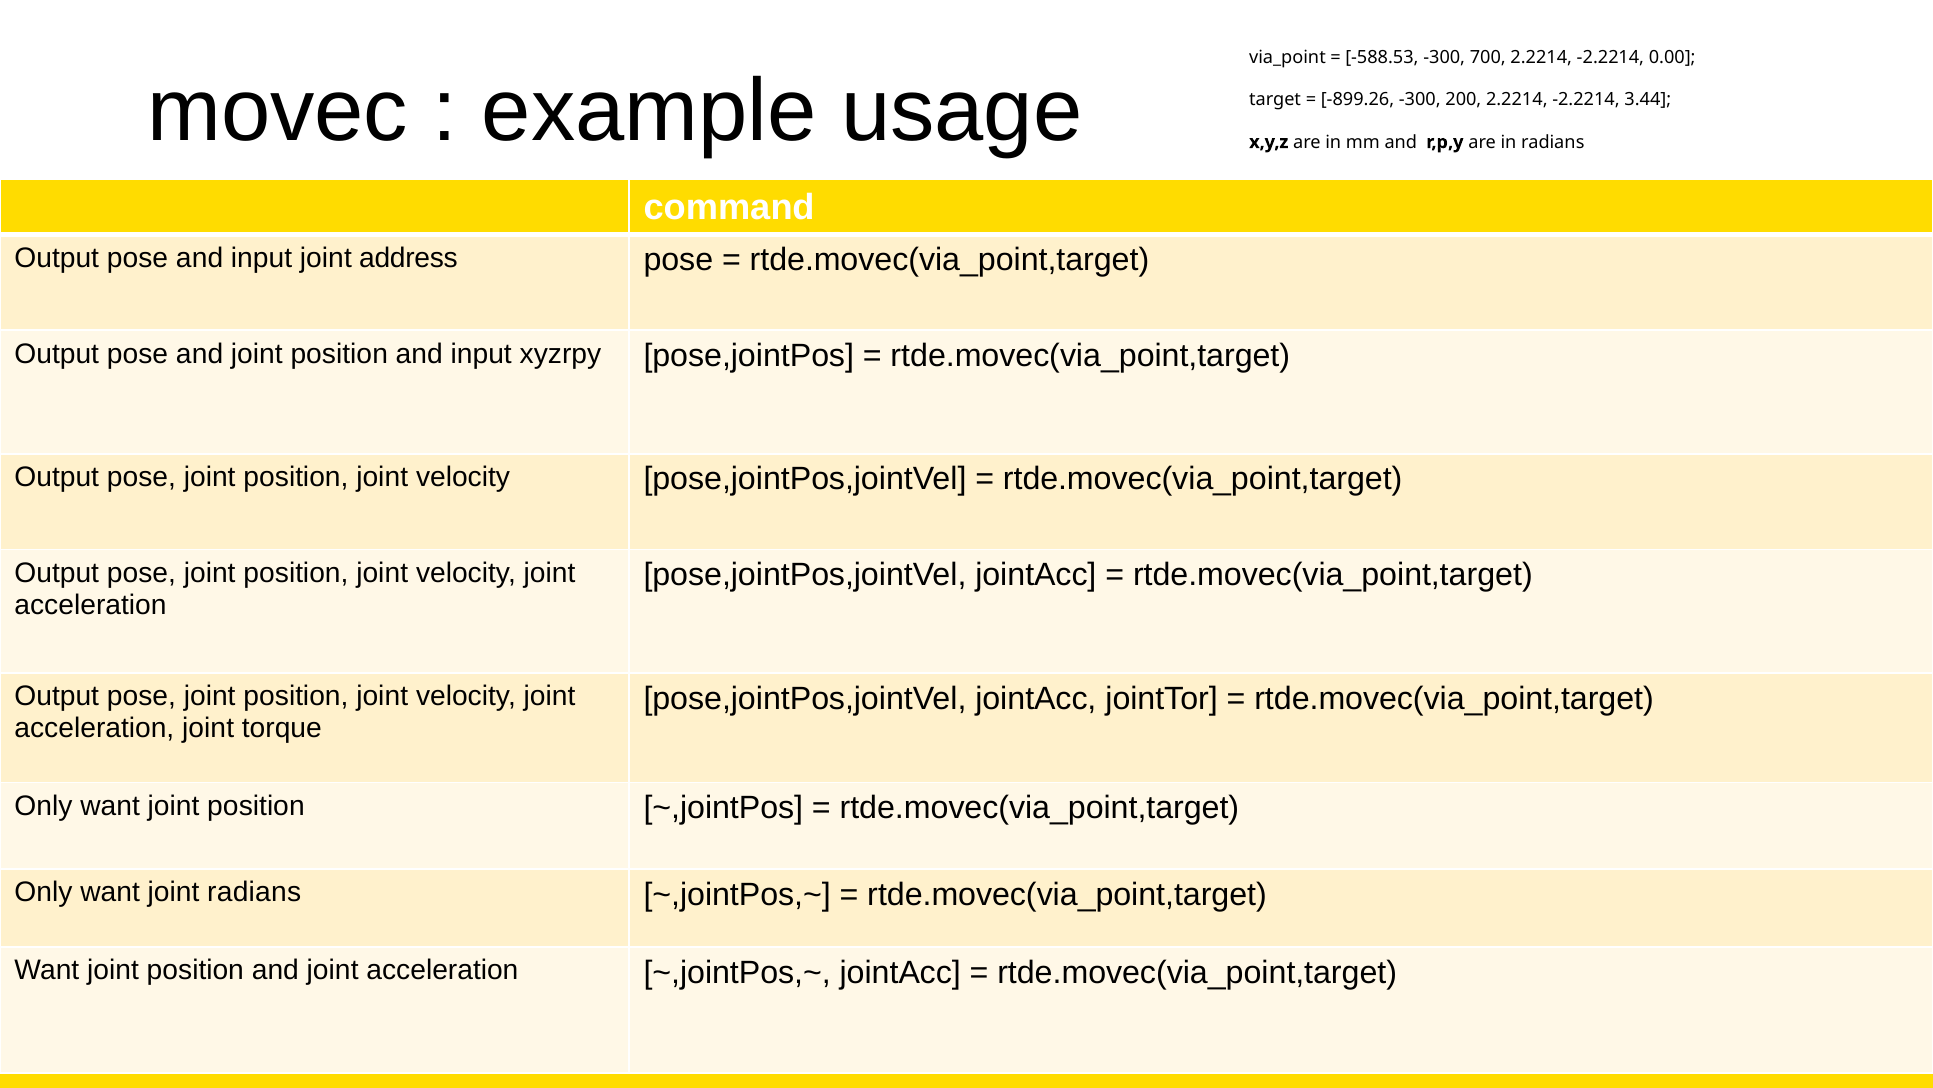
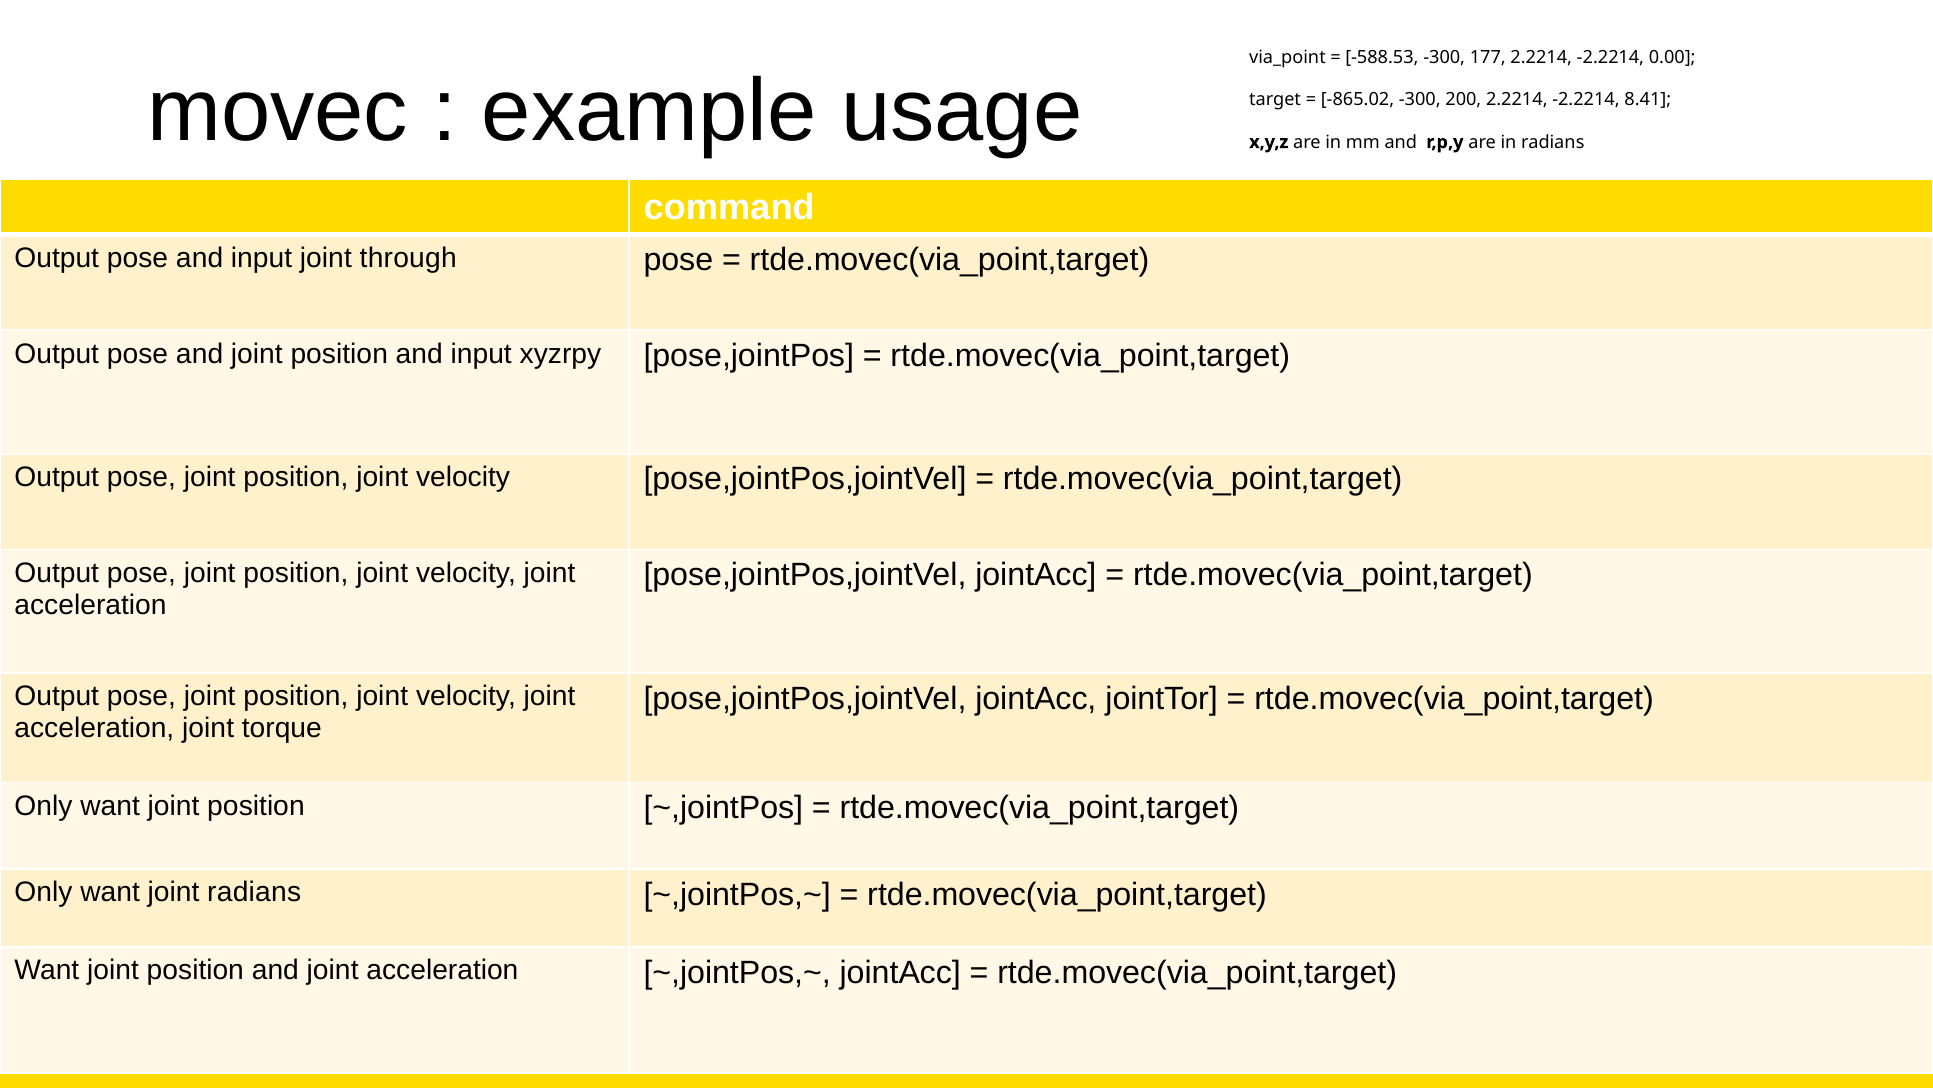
700: 700 -> 177
-899.26: -899.26 -> -865.02
3.44: 3.44 -> 8.41
address: address -> through
